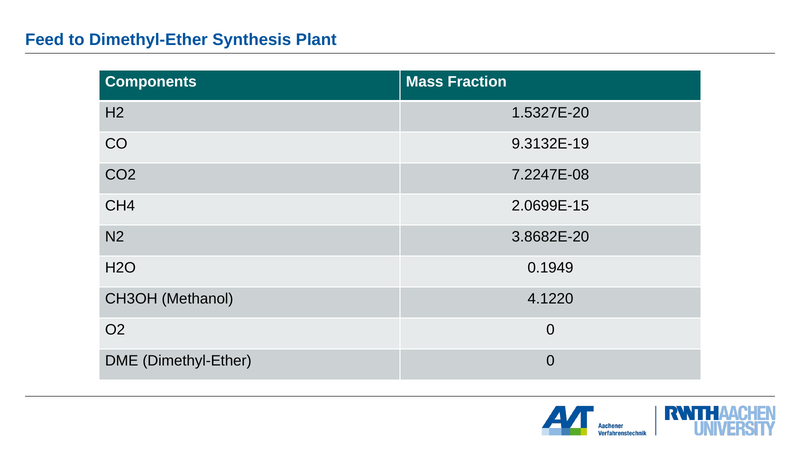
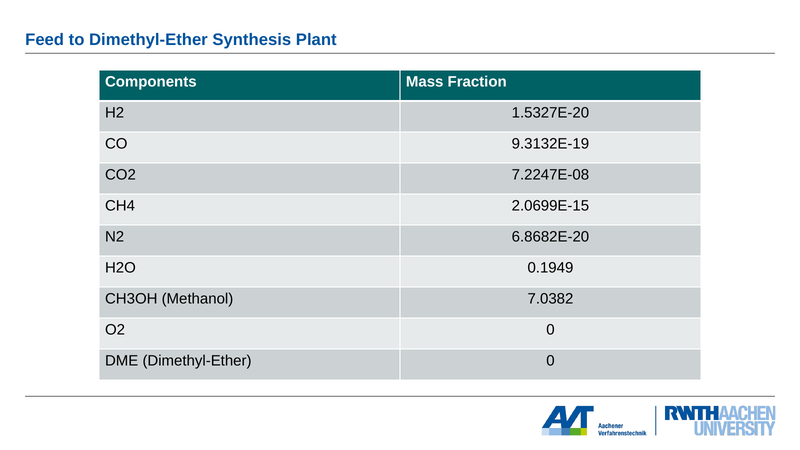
3.8682E-20: 3.8682E-20 -> 6.8682E-20
4.1220: 4.1220 -> 7.0382
